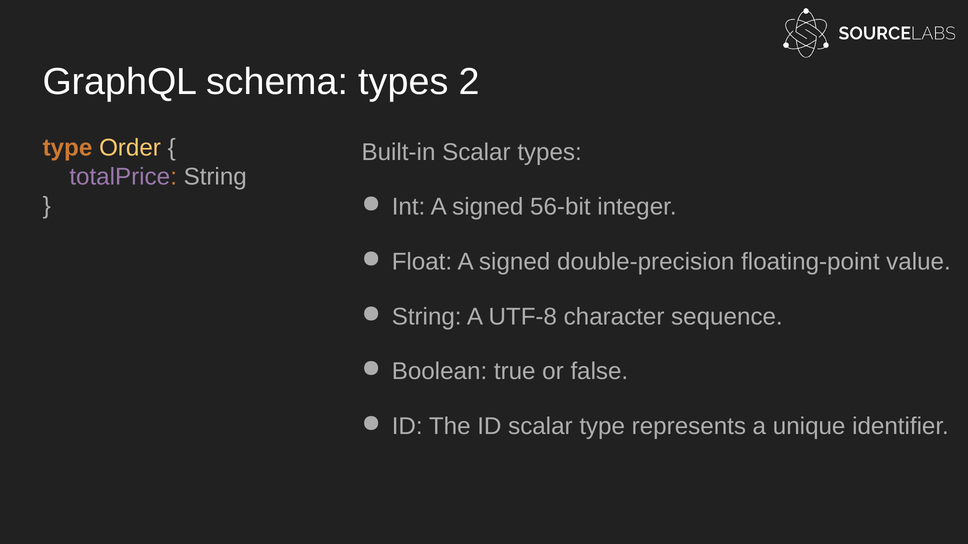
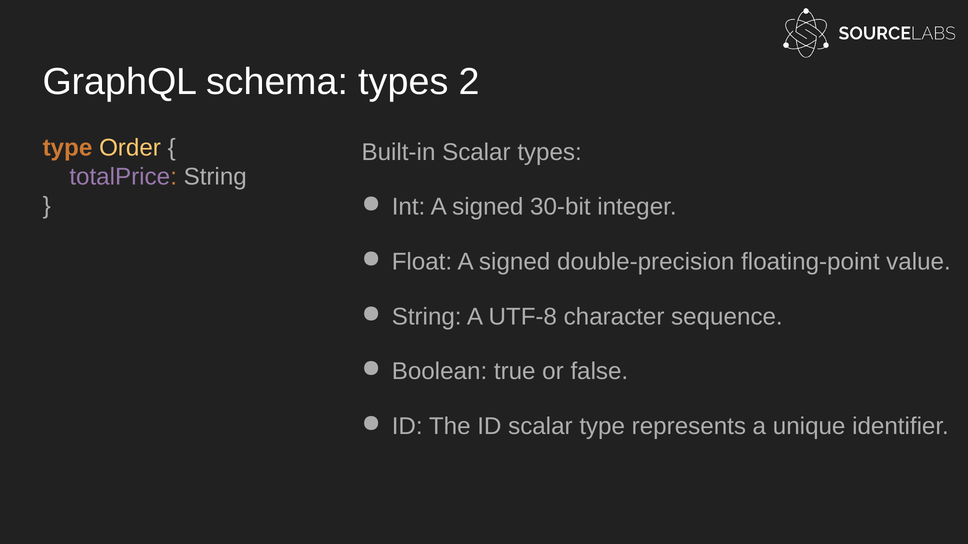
56‐bit: 56‐bit -> 30‐bit
